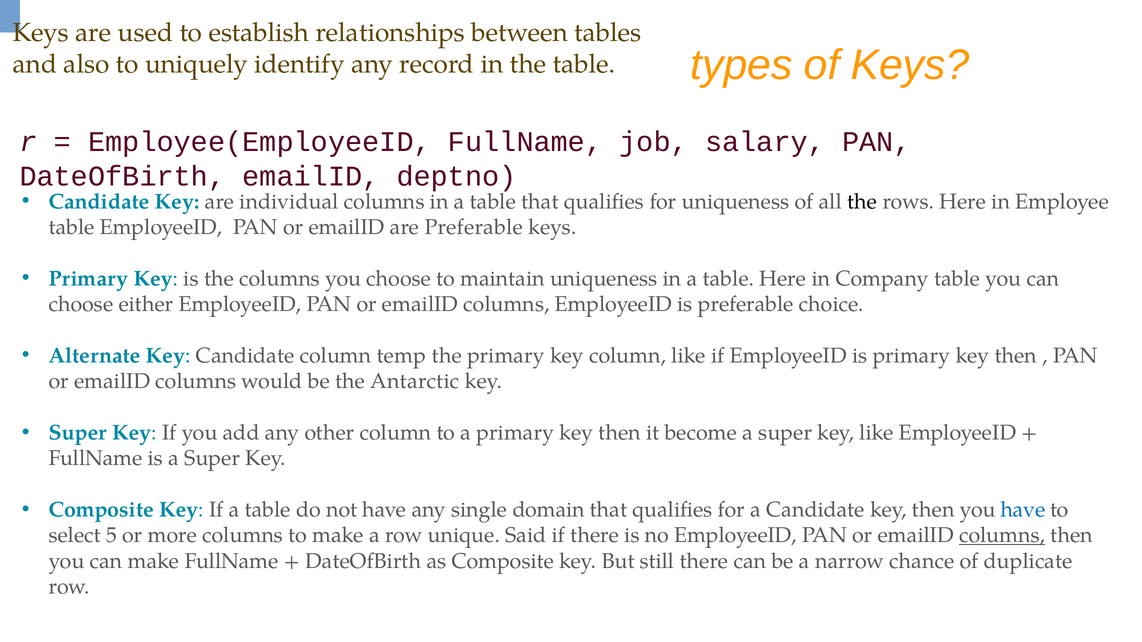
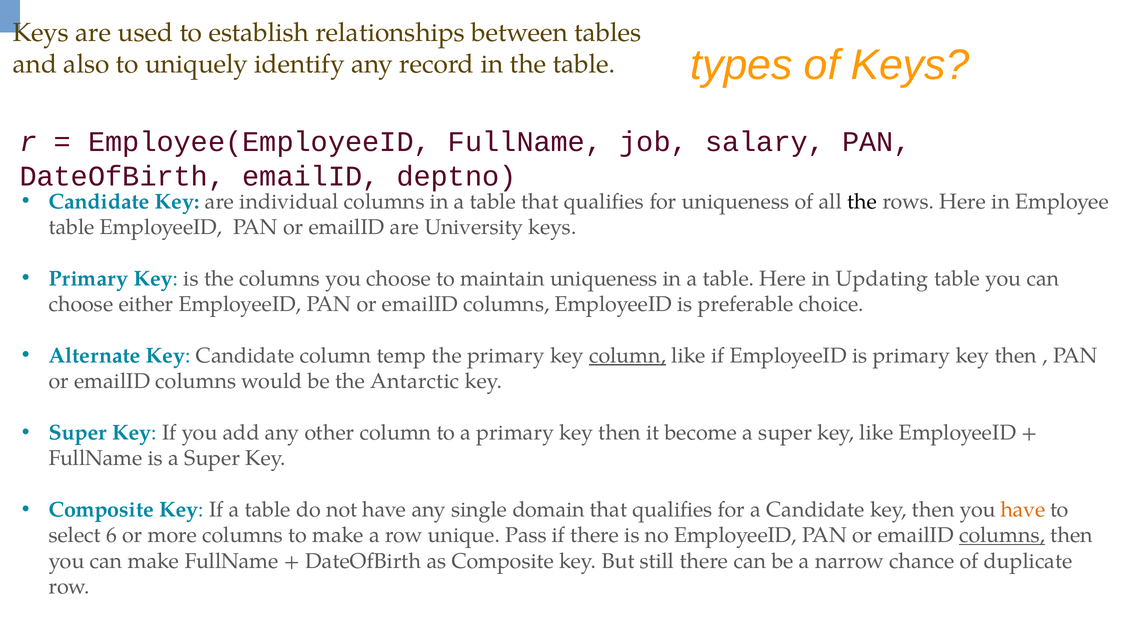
are Preferable: Preferable -> University
Company: Company -> Updating
column at (628, 356) underline: none -> present
have at (1023, 510) colour: blue -> orange
5: 5 -> 6
Said: Said -> Pass
